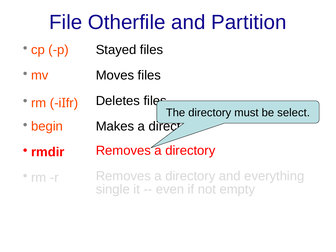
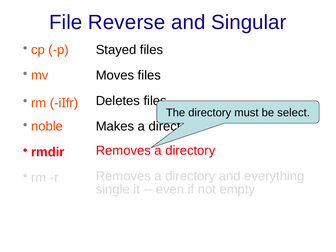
Otherfile: Otherfile -> Reverse
Partition: Partition -> Singular
begin: begin -> noble
